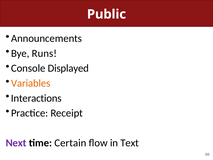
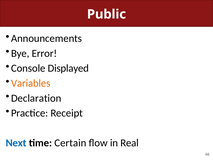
Runs: Runs -> Error
Interactions: Interactions -> Declaration
Next colour: purple -> blue
Text: Text -> Real
